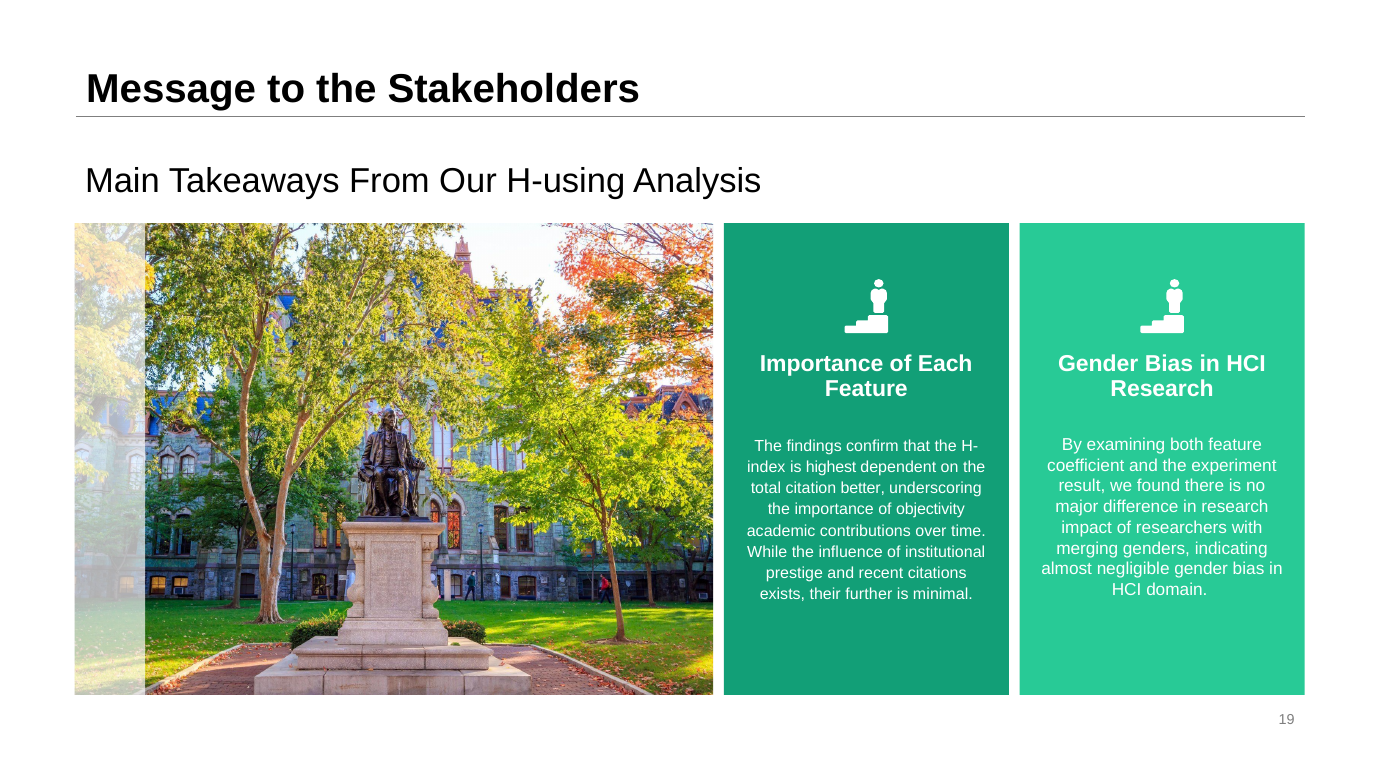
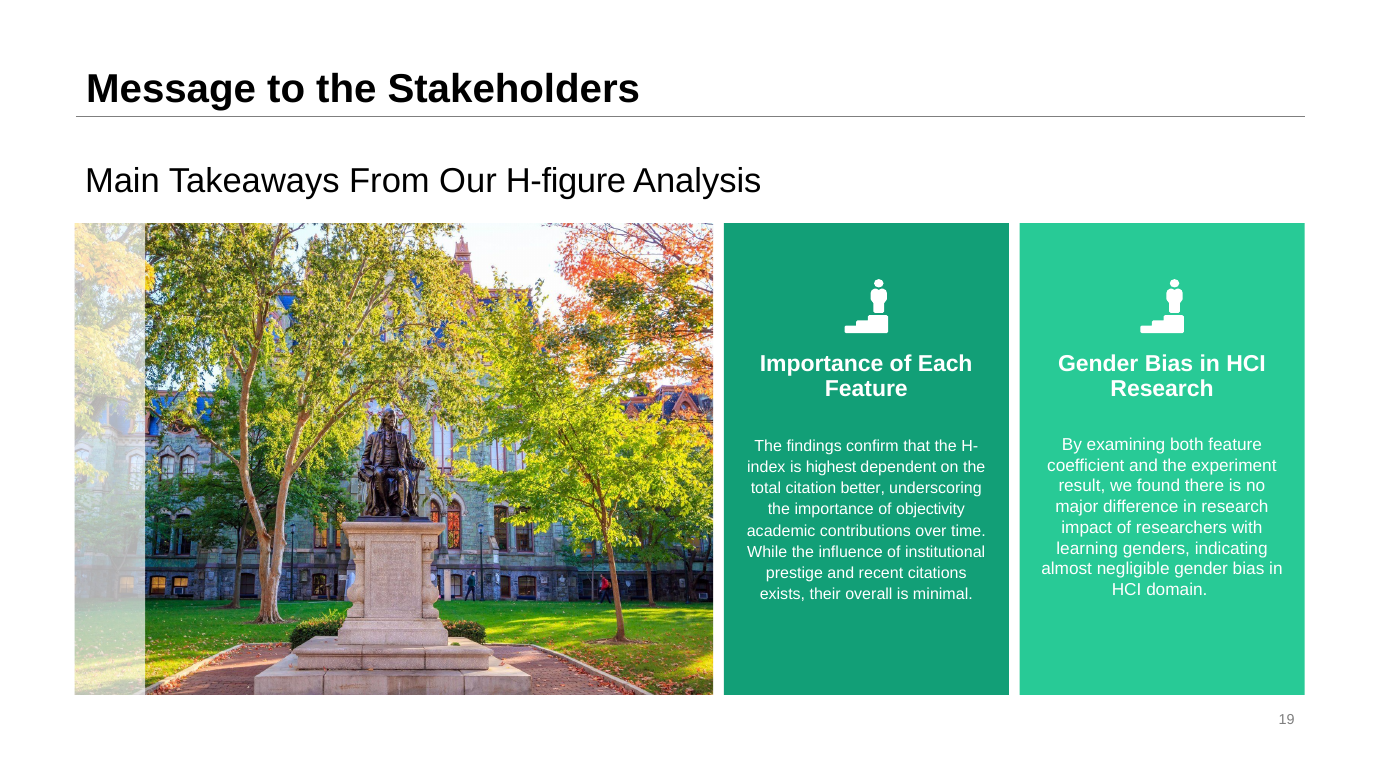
H-using: H-using -> H-figure
merging: merging -> learning
further: further -> overall
